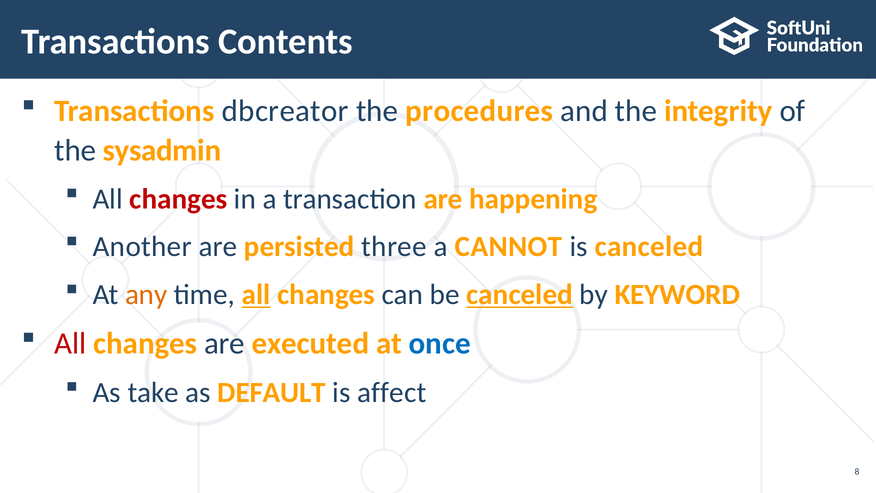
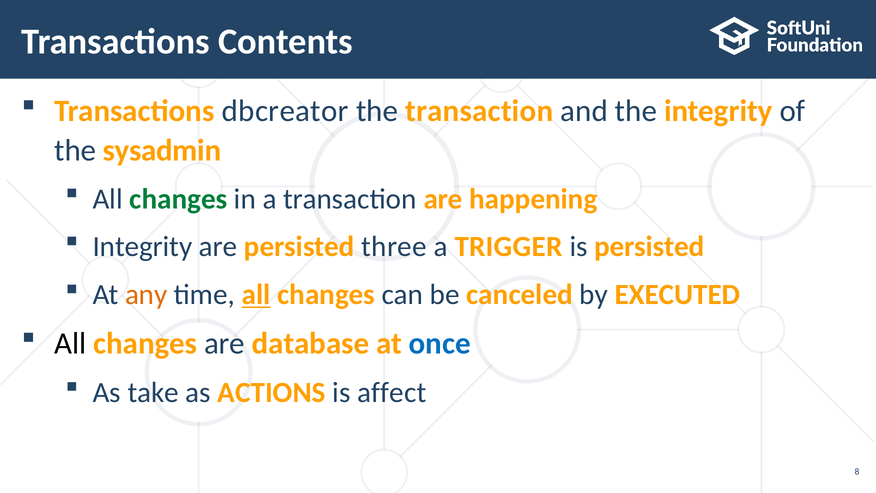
the procedures: procedures -> transaction
changes at (178, 199) colour: red -> green
Another at (142, 247): Another -> Integrity
CANNOT: CANNOT -> TRIGGER
is canceled: canceled -> persisted
canceled at (520, 294) underline: present -> none
KEYWORD: KEYWORD -> EXECUTED
All at (70, 343) colour: red -> black
executed: executed -> database
DEFAULT: DEFAULT -> ACTIONS
